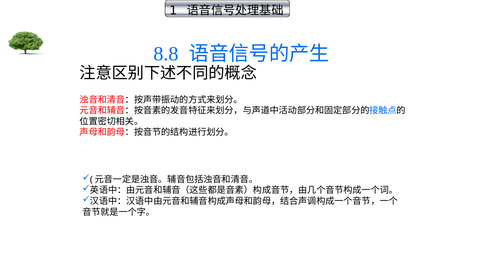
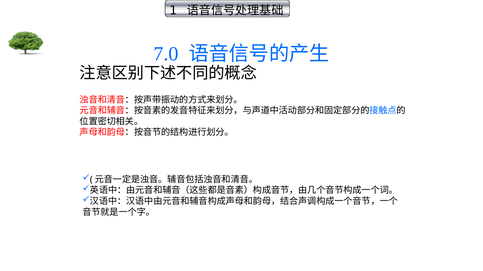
8.8: 8.8 -> 7.0
